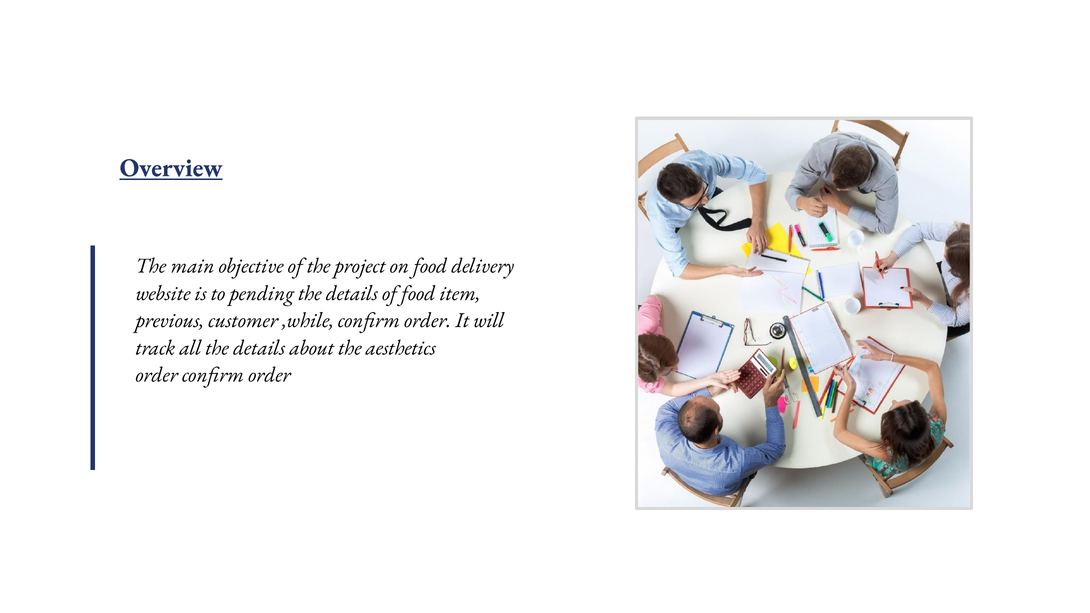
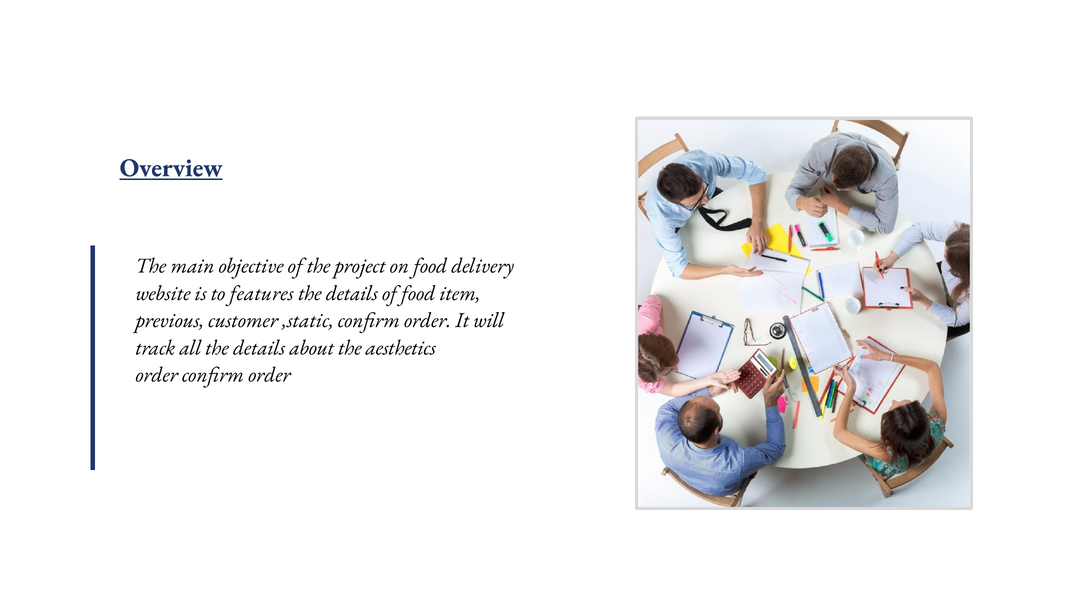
pending: pending -> features
,while: ,while -> ,static
